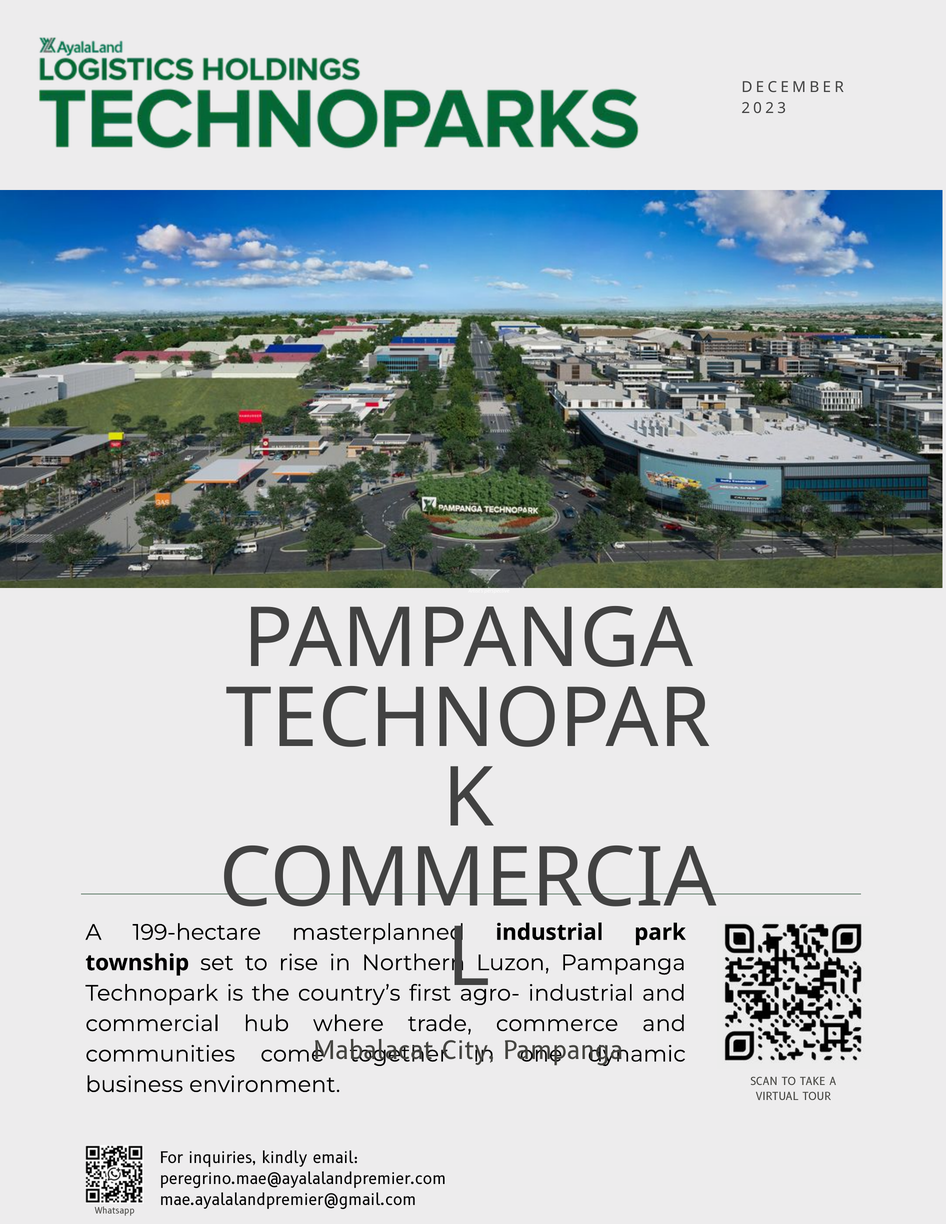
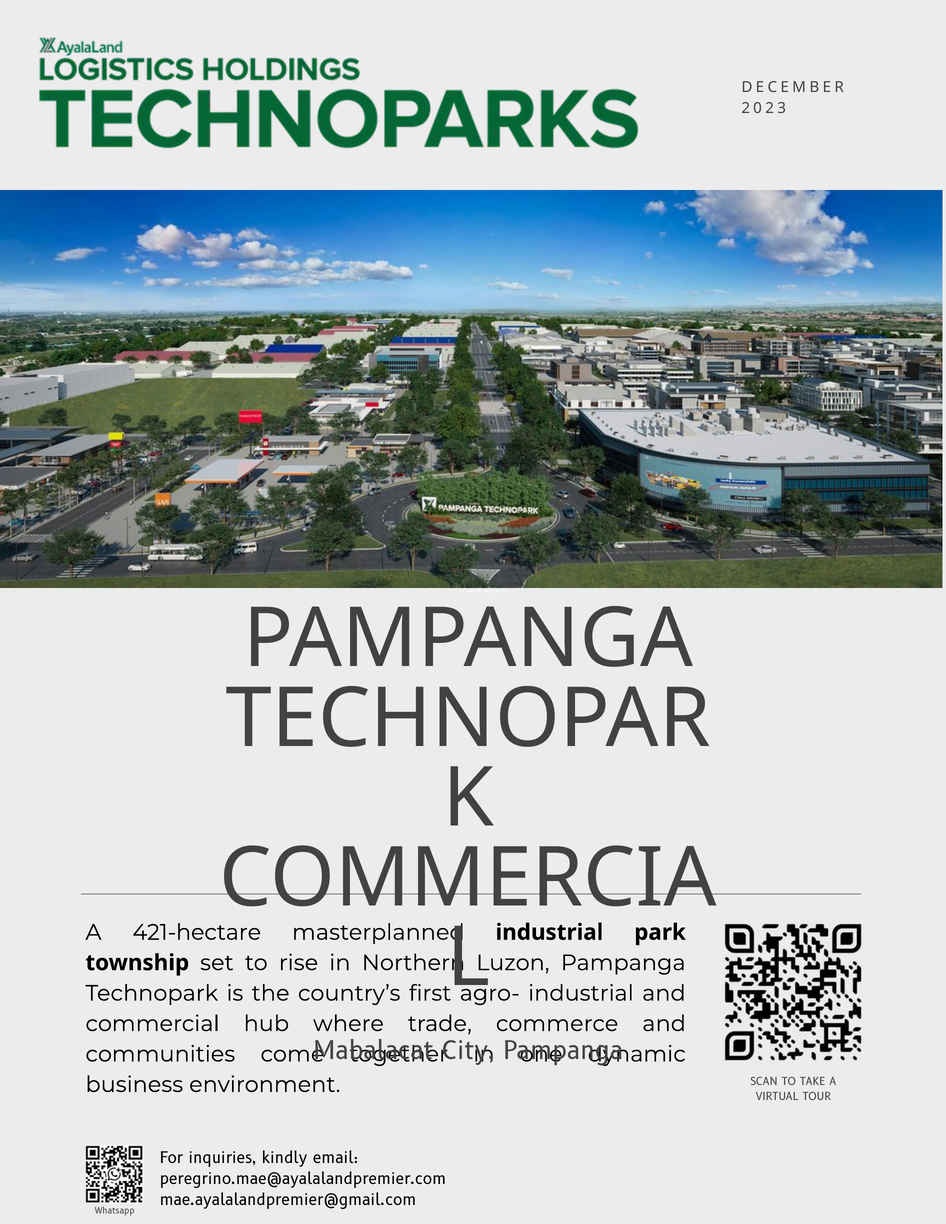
199-hectare: 199-hectare -> 421-hectare
